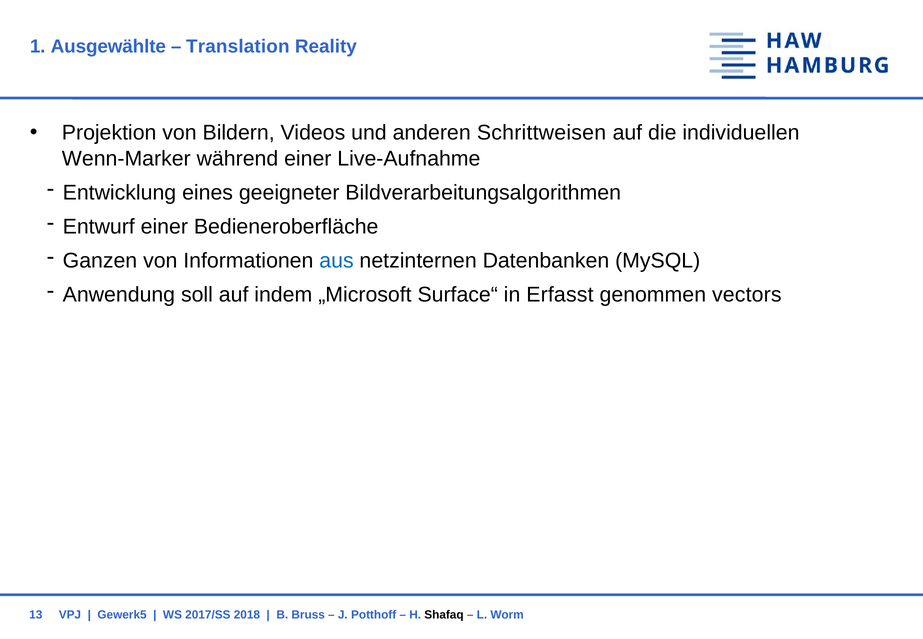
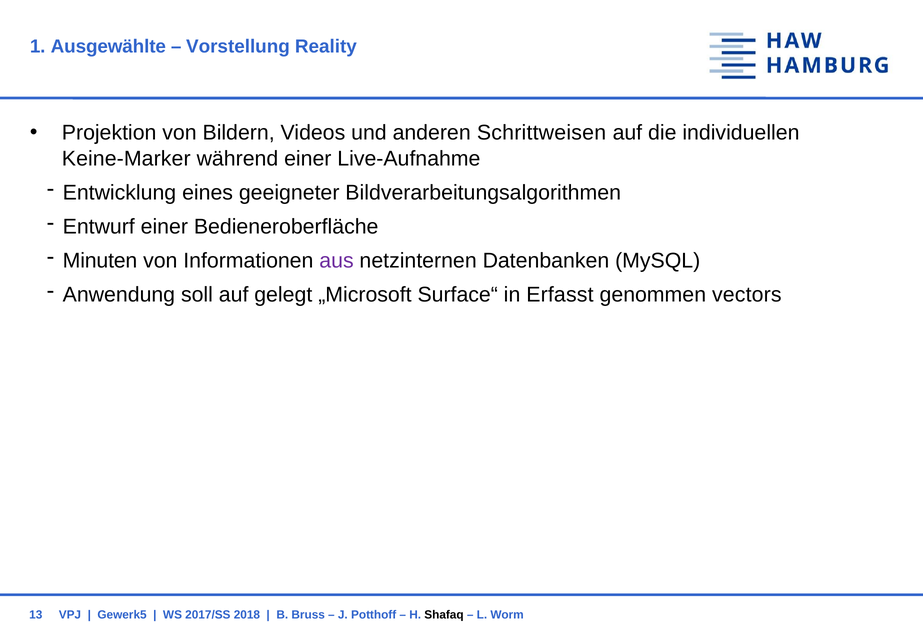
Translation: Translation -> Vorstellung
Wenn-Marker: Wenn-Marker -> Keine-Marker
Ganzen: Ganzen -> Minuten
aus colour: blue -> purple
indem: indem -> gelegt
